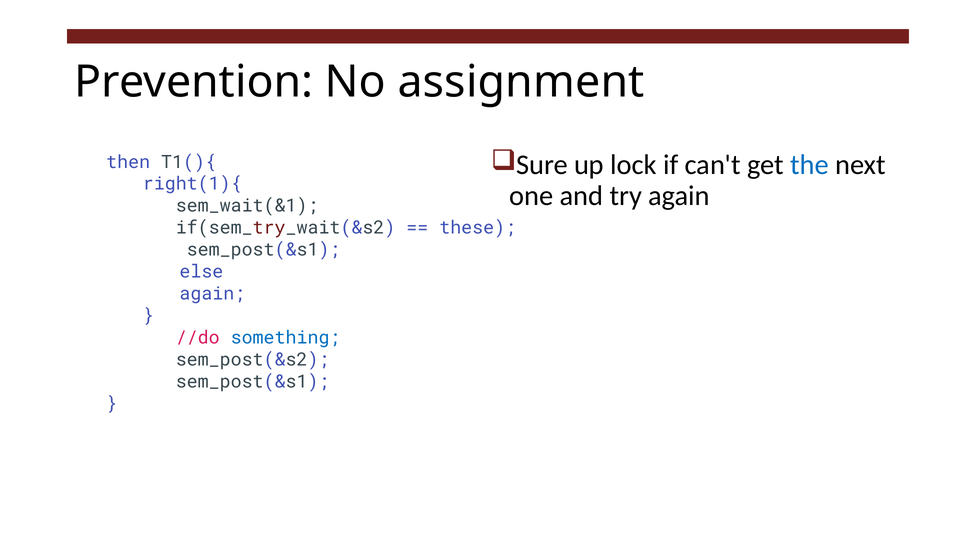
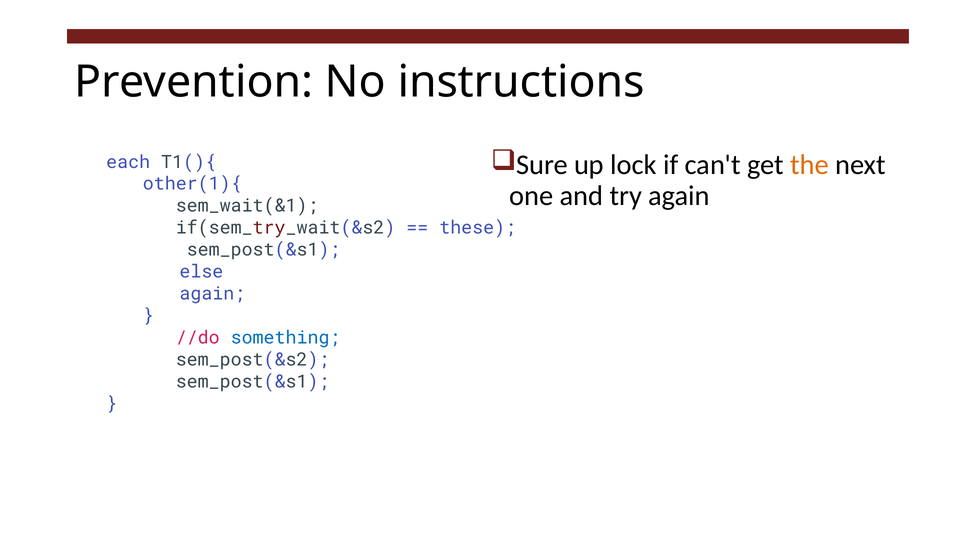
assignment: assignment -> instructions
the colour: blue -> orange
then: then -> each
right(1){: right(1){ -> other(1){
